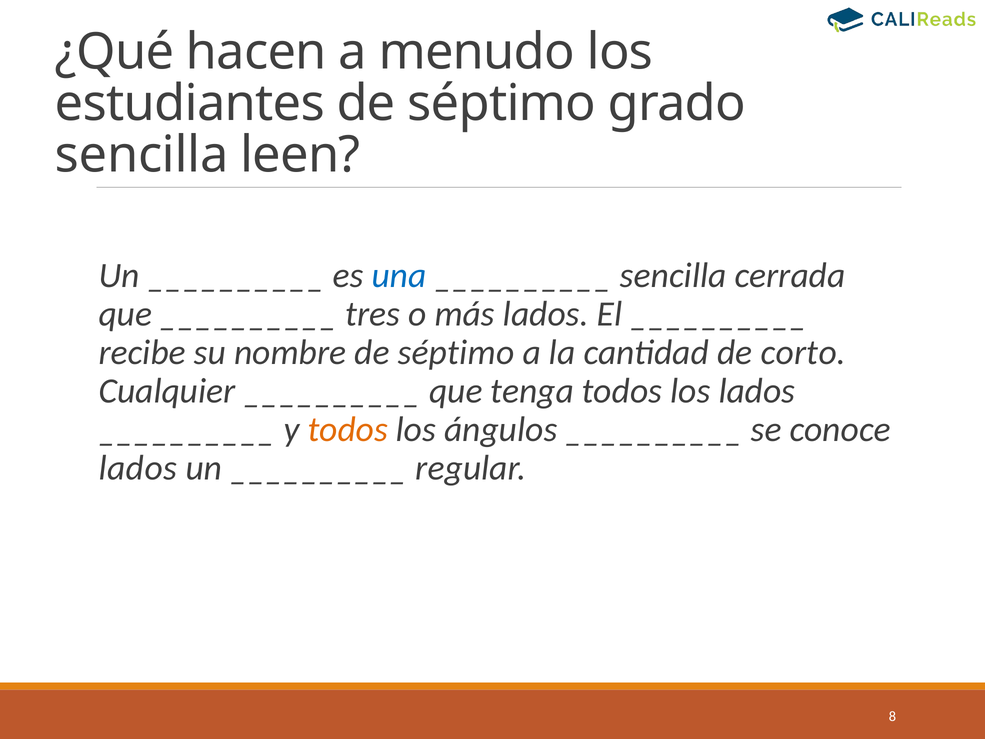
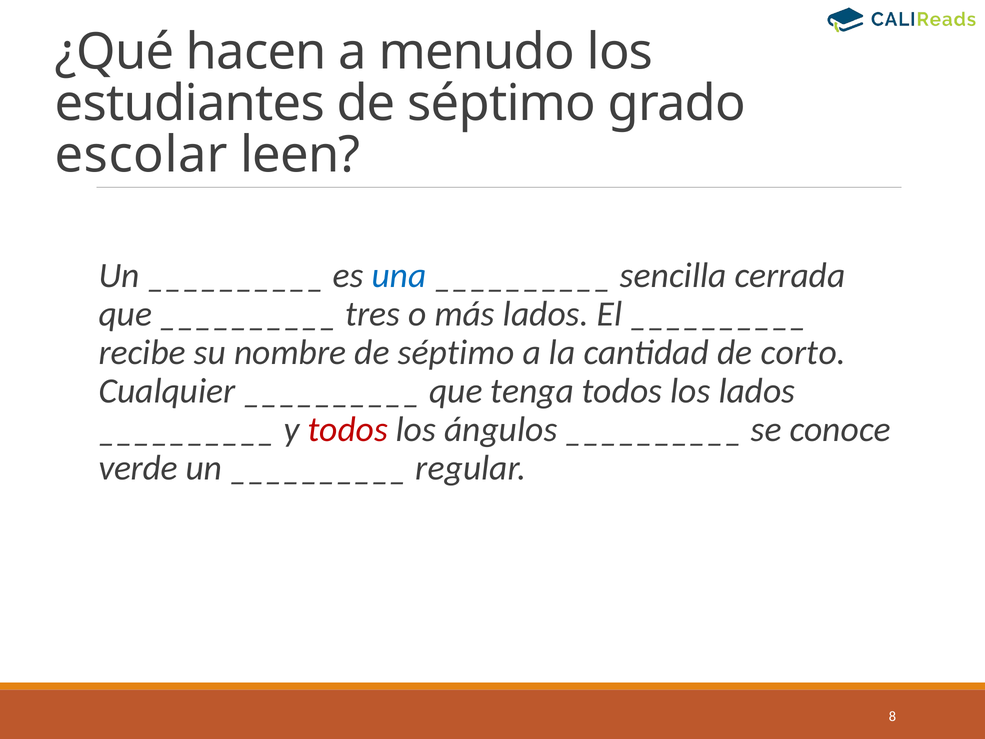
sencilla at (142, 155): sencilla -> escolar
todos at (348, 429) colour: orange -> red
lados at (138, 468): lados -> verde
